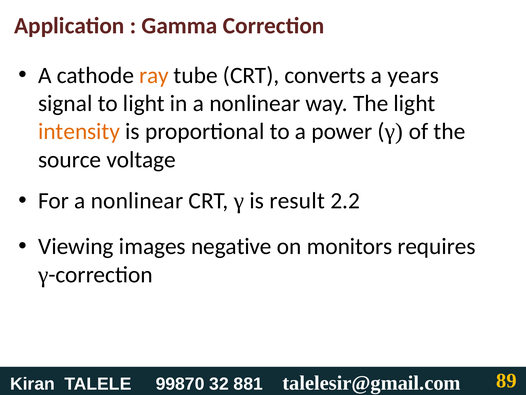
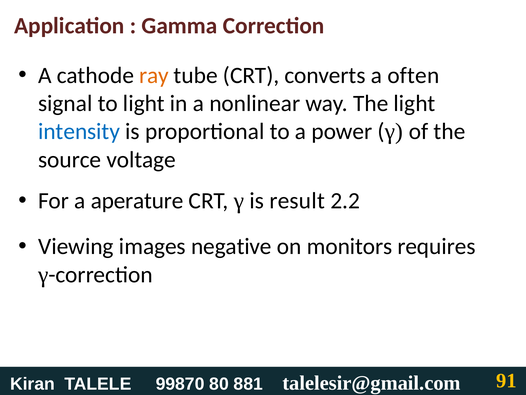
years: years -> often
intensity colour: orange -> blue
For a nonlinear: nonlinear -> aperature
32: 32 -> 80
89: 89 -> 91
